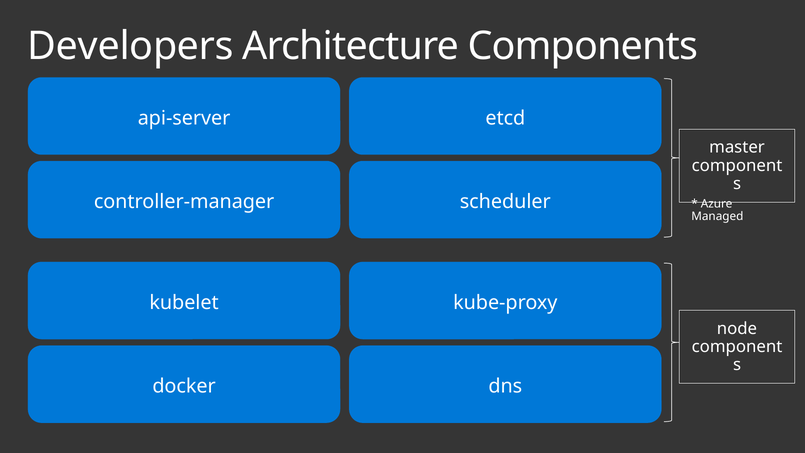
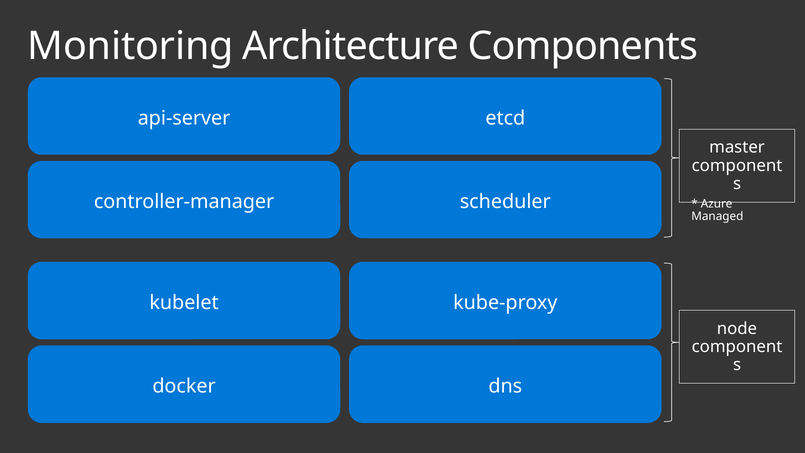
Developers: Developers -> Monitoring
